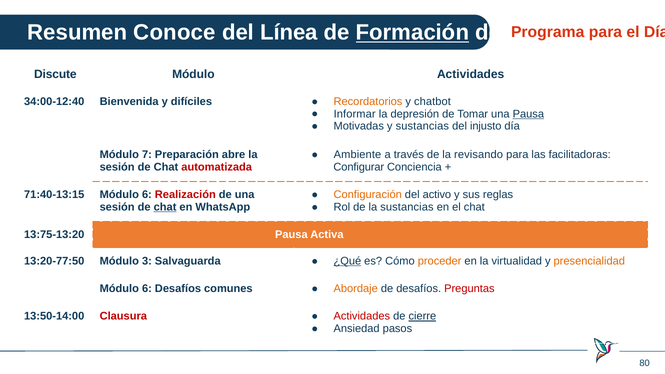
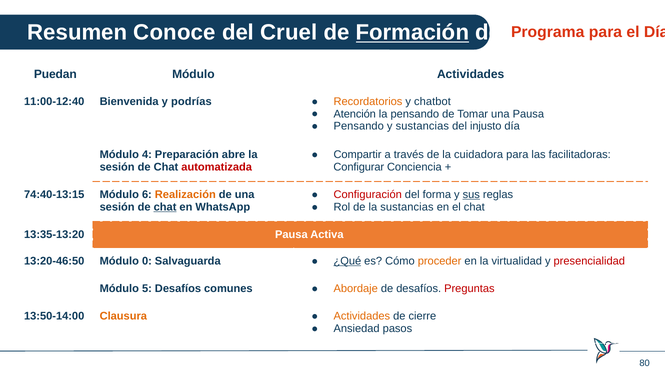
Línea: Línea -> Cruel
Discute: Discute -> Puedan
34:00-12:40: 34:00-12:40 -> 11:00-12:40
difíciles: difíciles -> podrías
Informar: Informar -> Atención
la depresión: depresión -> pensando
Pausa at (528, 114) underline: present -> none
Motivadas at (359, 126): Motivadas -> Pensando
Ambiente: Ambiente -> Compartir
revisando: revisando -> cuidadora
7: 7 -> 4
71:40-13:15: 71:40-13:15 -> 74:40-13:15
Realización colour: red -> orange
Configuración colour: orange -> red
activo: activo -> forma
sus underline: none -> present
13:75-13:20: 13:75-13:20 -> 13:35-13:20
13:20-77:50: 13:20-77:50 -> 13:20-46:50
3: 3 -> 0
presencialidad colour: orange -> red
6 at (147, 289): 6 -> 5
Clausura colour: red -> orange
Actividades at (362, 316) colour: red -> orange
cierre underline: present -> none
